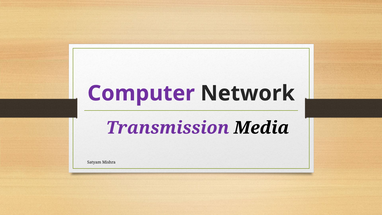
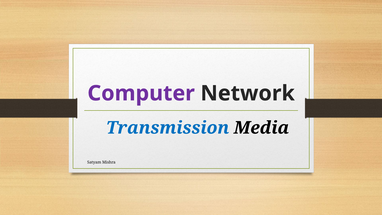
Transmission colour: purple -> blue
